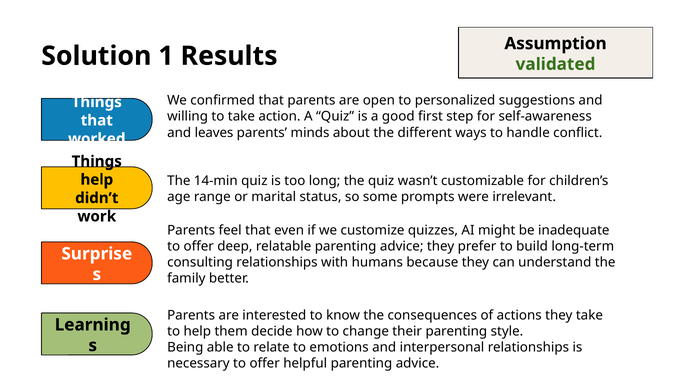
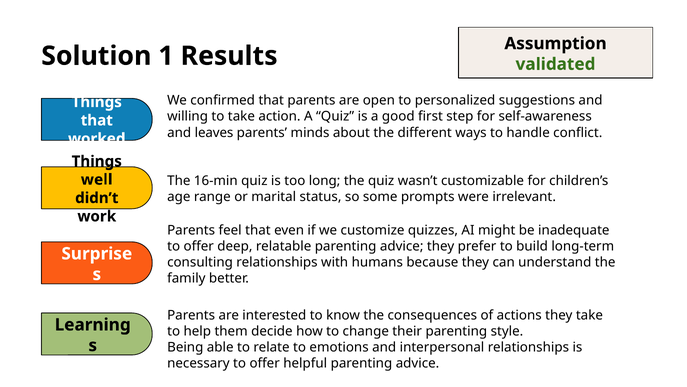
14-min: 14-min -> 16-min
help at (97, 179): help -> well
